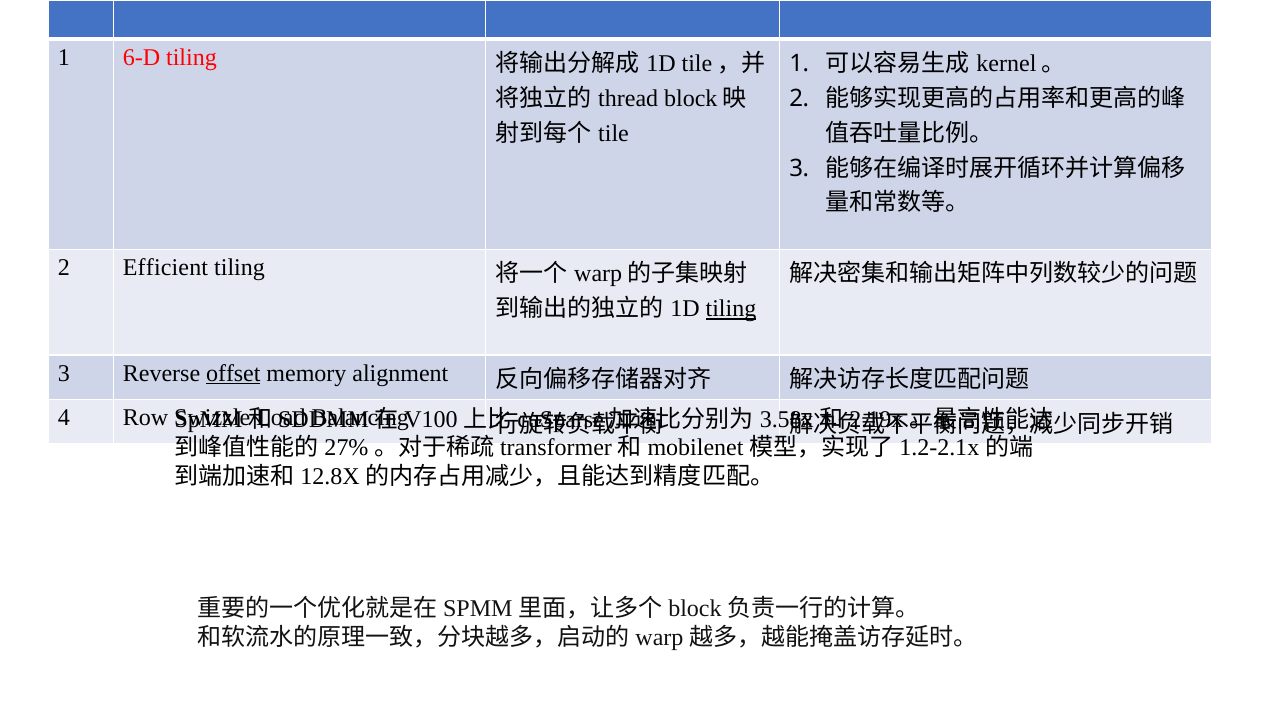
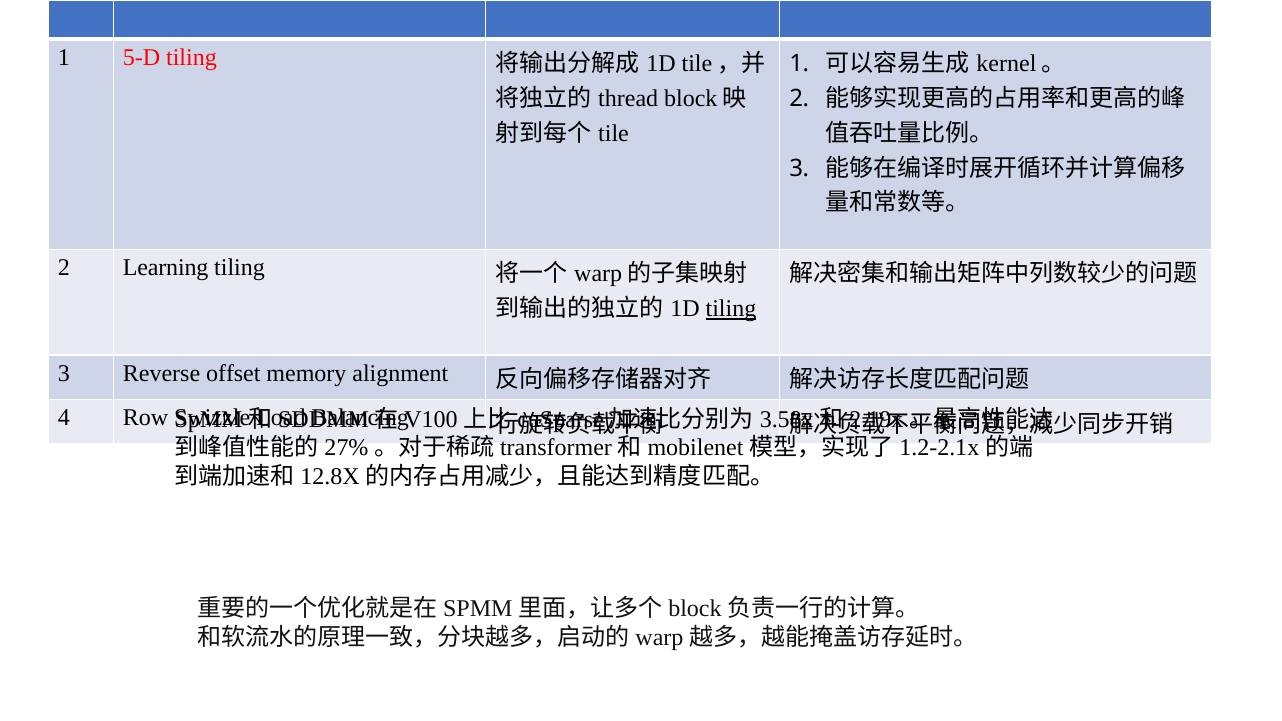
6-D: 6-D -> 5-D
Efficient: Efficient -> Learning
offset underline: present -> none
